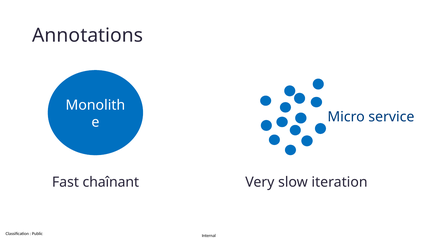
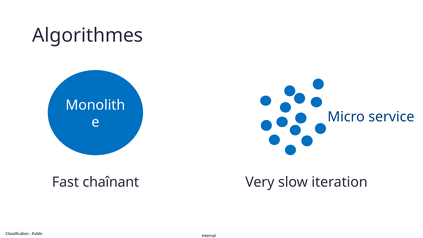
Annotations: Annotations -> Algorithmes
